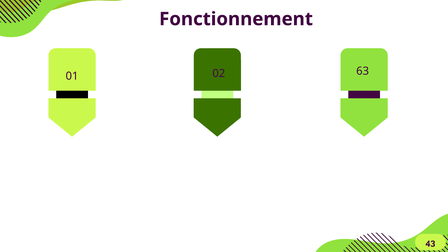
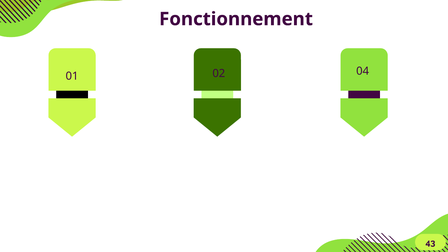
63: 63 -> 04
